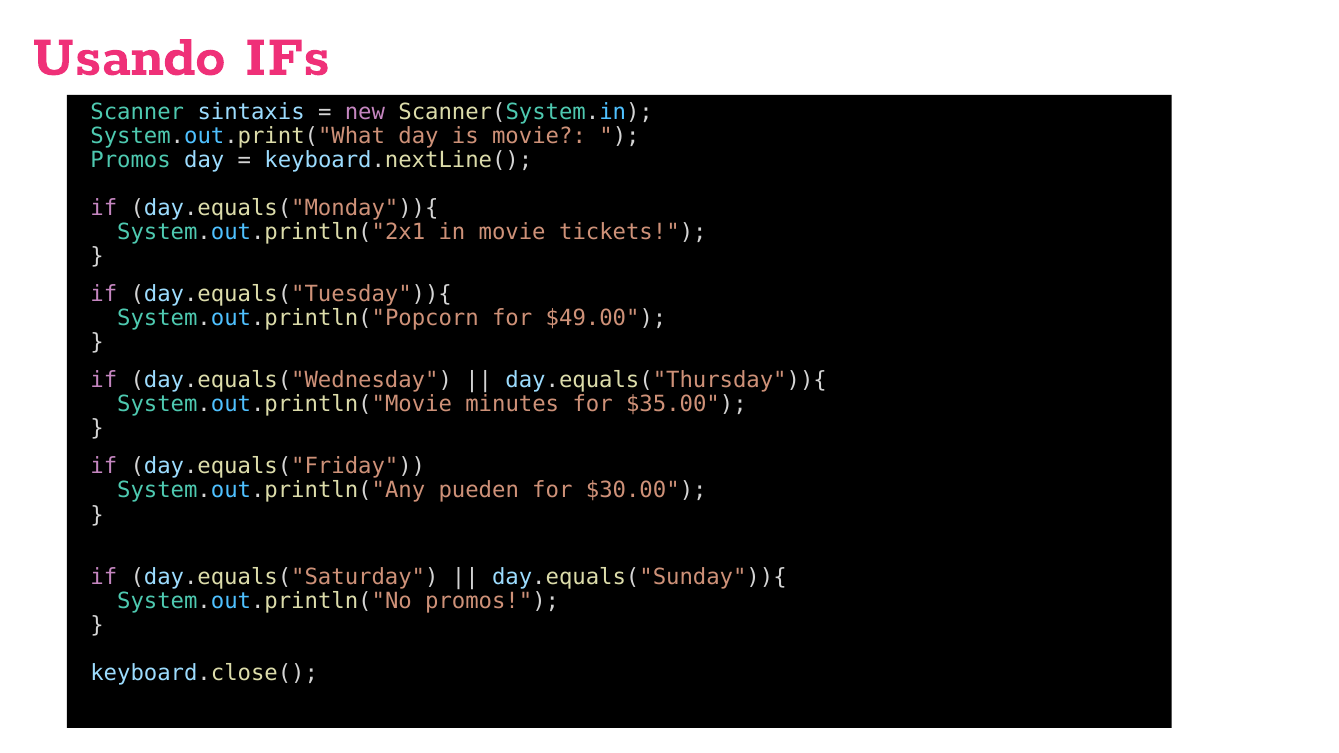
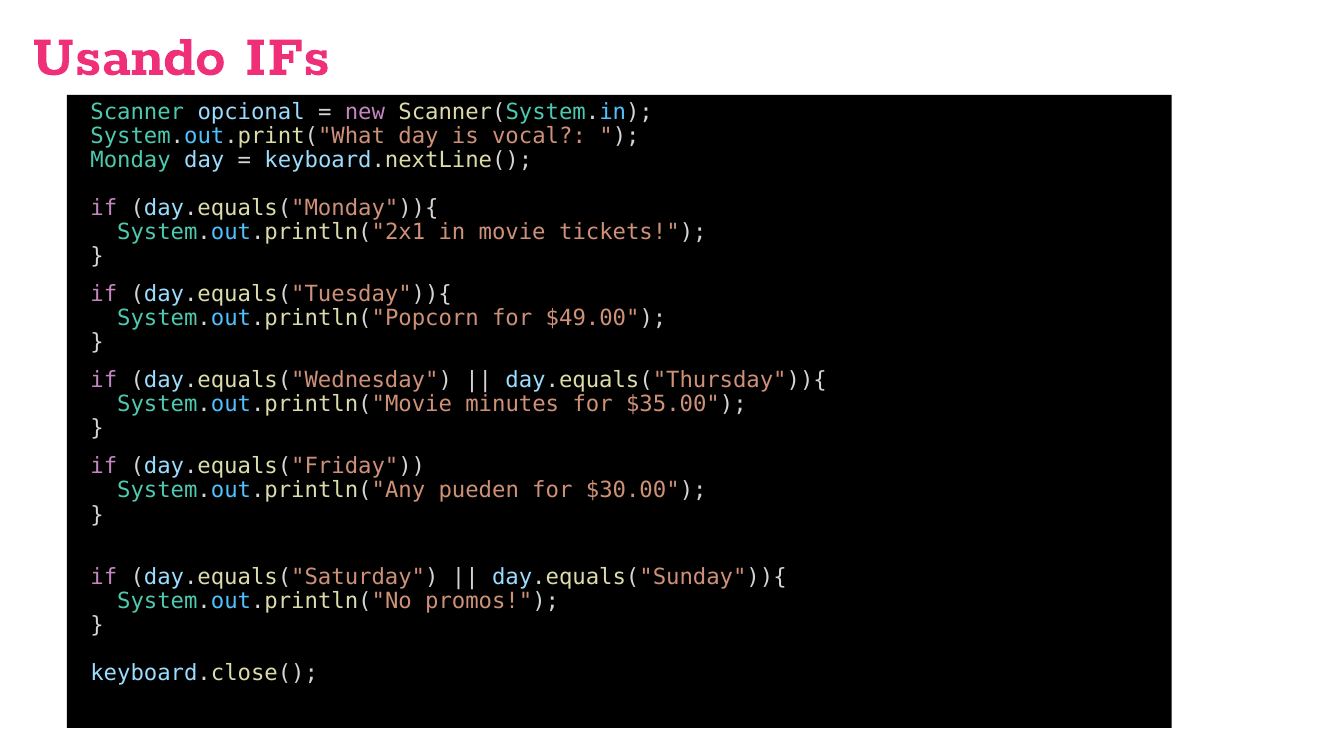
sintaxis: sintaxis -> opcional
is movie: movie -> vocal
Promos at (131, 160): Promos -> Monday
